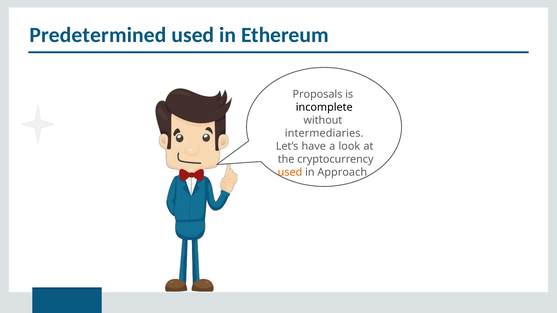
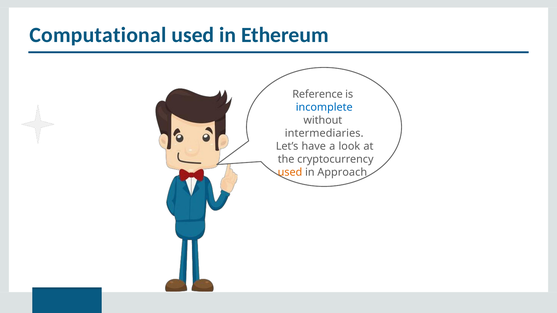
Predetermined: Predetermined -> Computational
Proposals: Proposals -> Reference
incomplete colour: black -> blue
